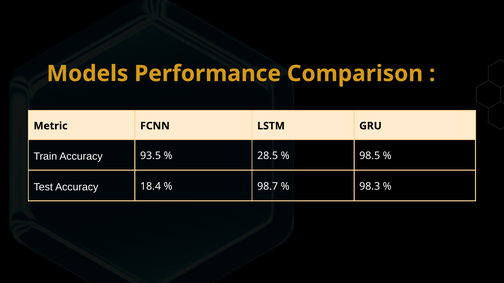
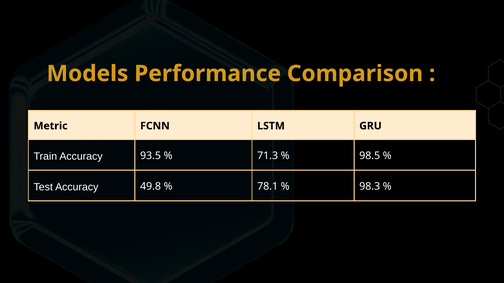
28.5: 28.5 -> 71.3
18.4: 18.4 -> 49.8
98.7: 98.7 -> 78.1
